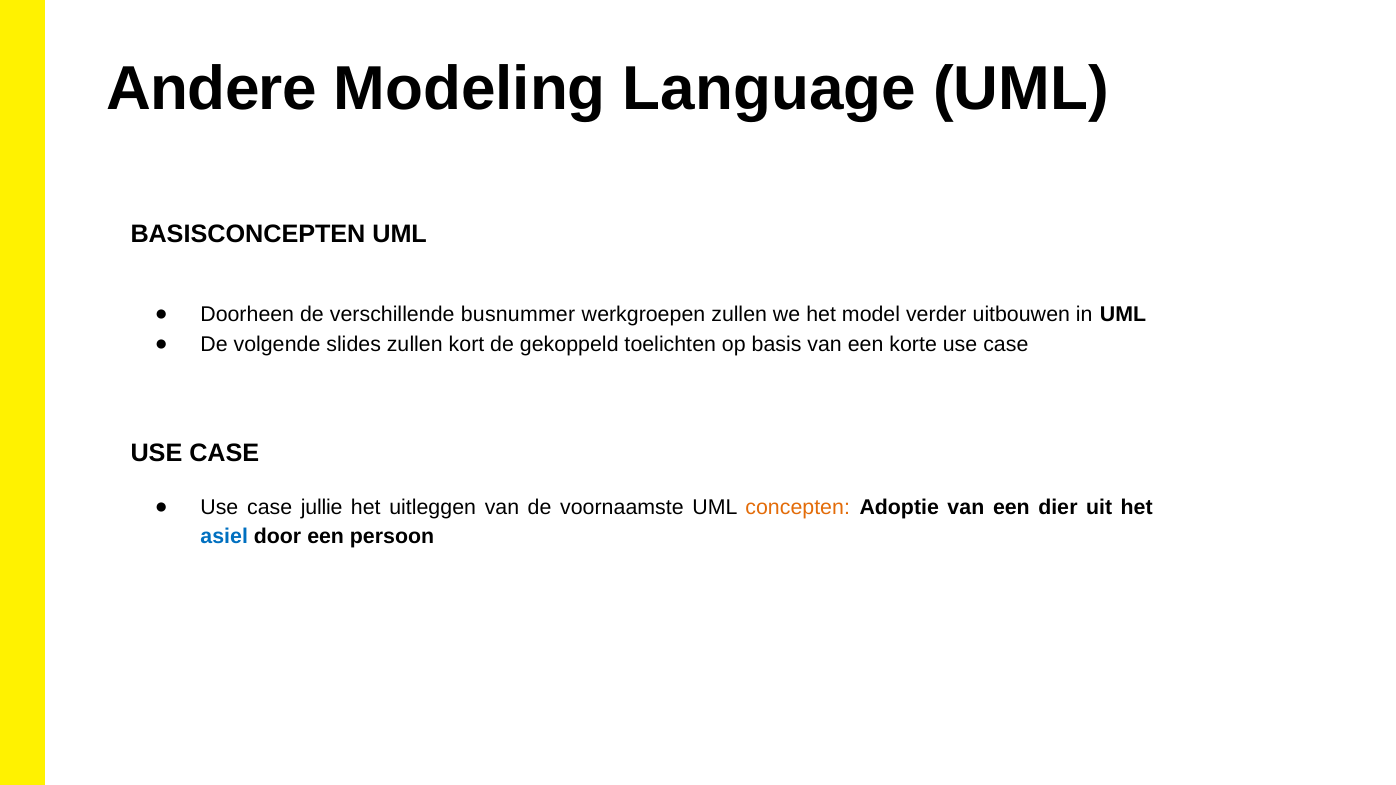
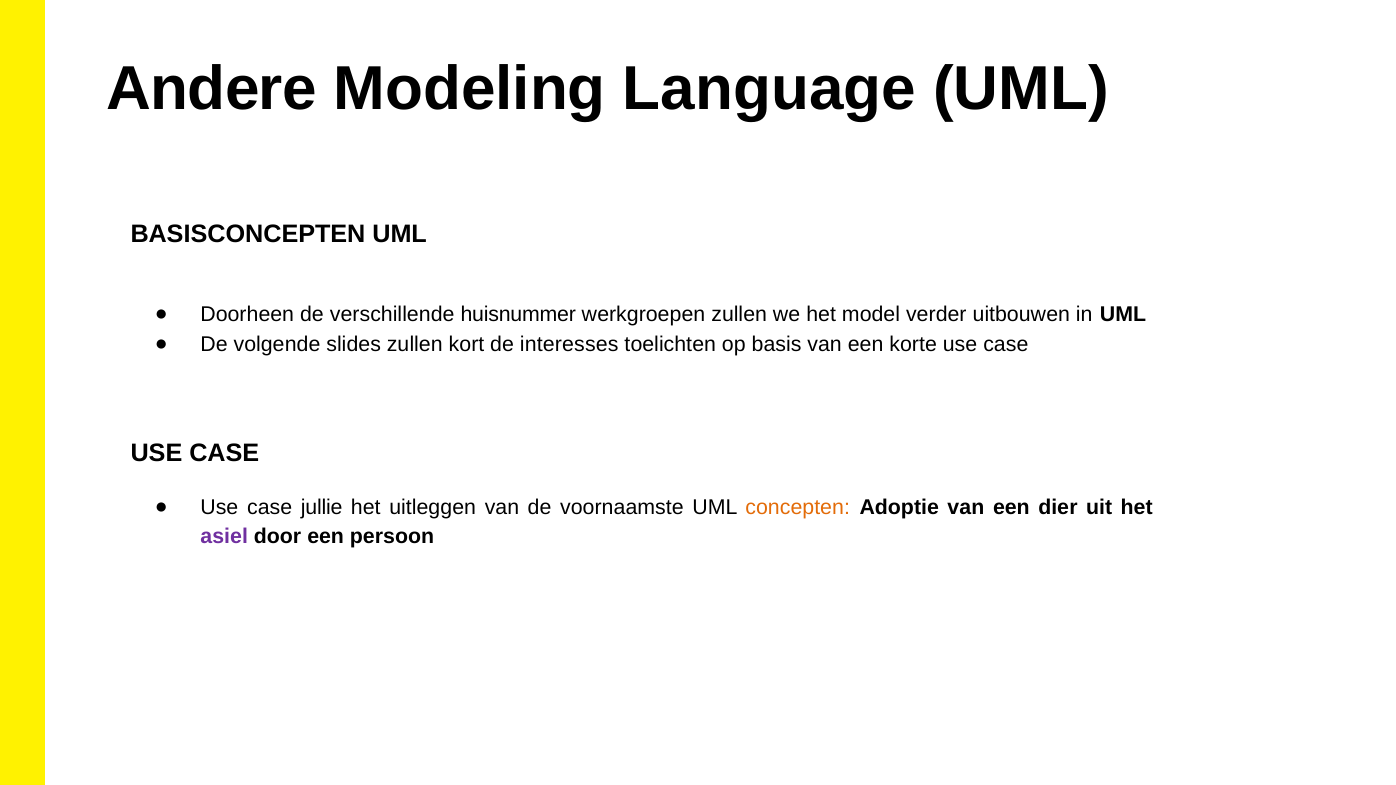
busnummer: busnummer -> huisnummer
gekoppeld: gekoppeld -> interesses
asiel colour: blue -> purple
